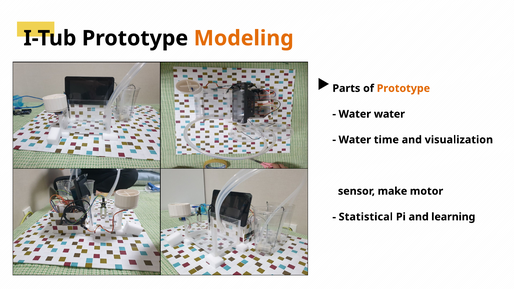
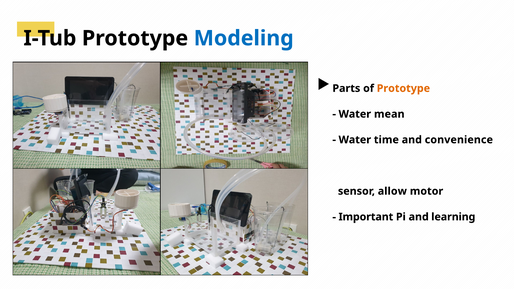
Modeling colour: orange -> blue
Water water: water -> mean
visualization: visualization -> convenience
make: make -> allow
Statistical: Statistical -> Important
